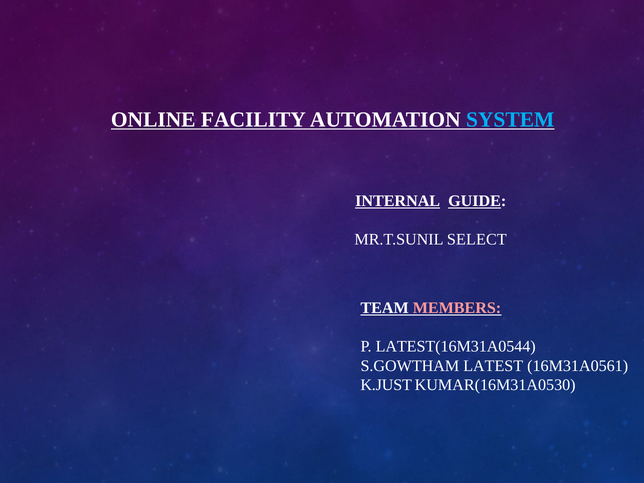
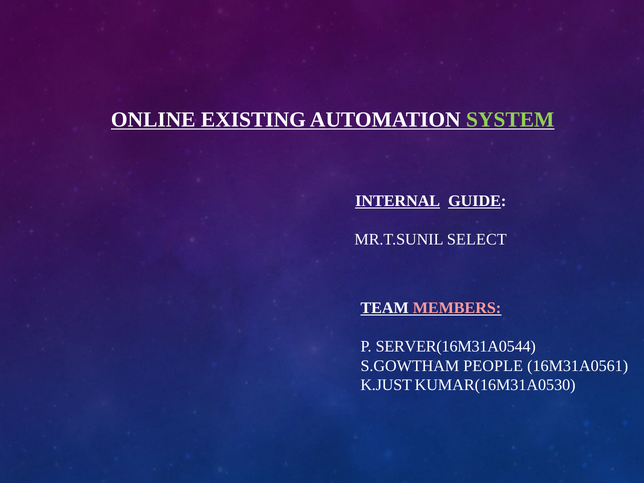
FACILITY: FACILITY -> EXISTING
SYSTEM colour: light blue -> light green
LATEST(16M31A0544: LATEST(16M31A0544 -> SERVER(16M31A0544
LATEST: LATEST -> PEOPLE
